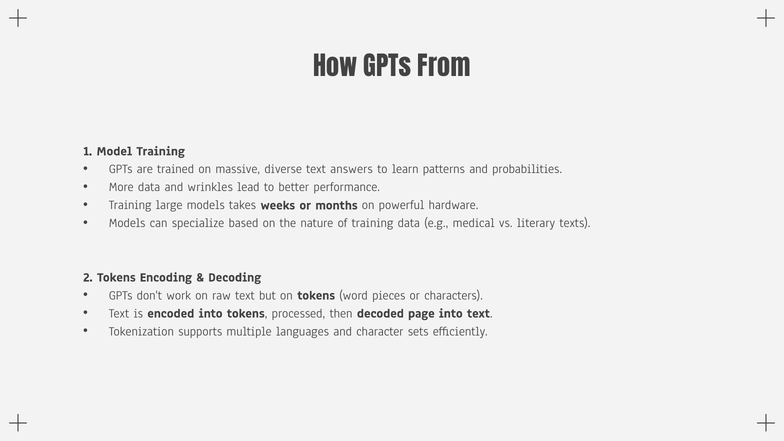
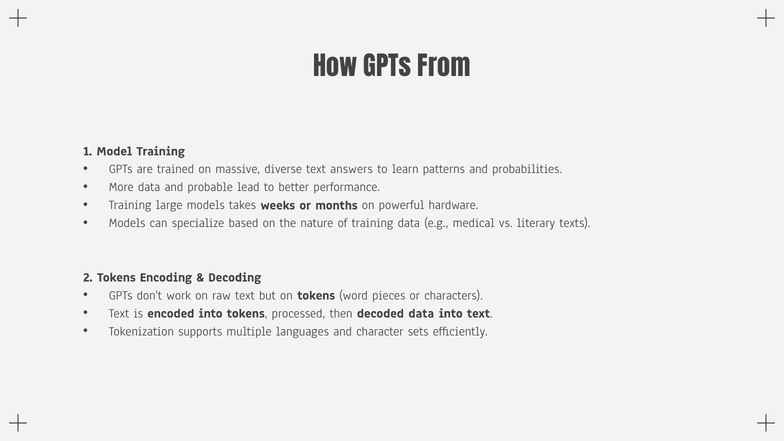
wrinkles: wrinkles -> probable
decoded page: page -> data
